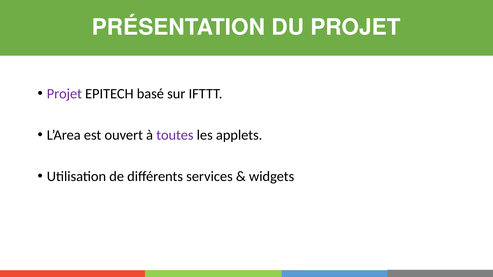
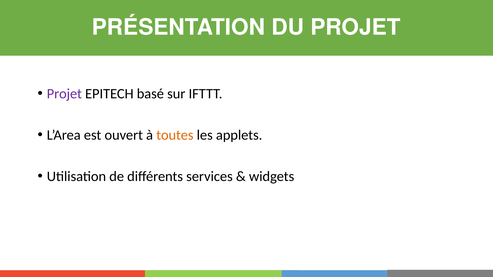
toutes colour: purple -> orange
